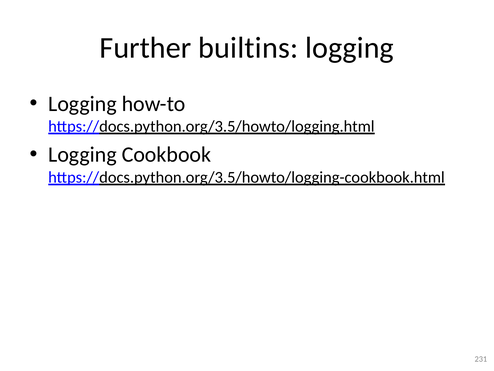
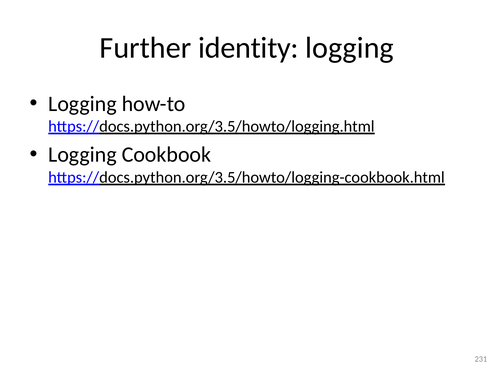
builtins: builtins -> identity
